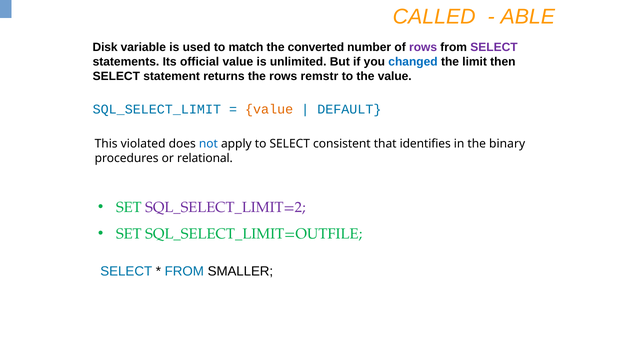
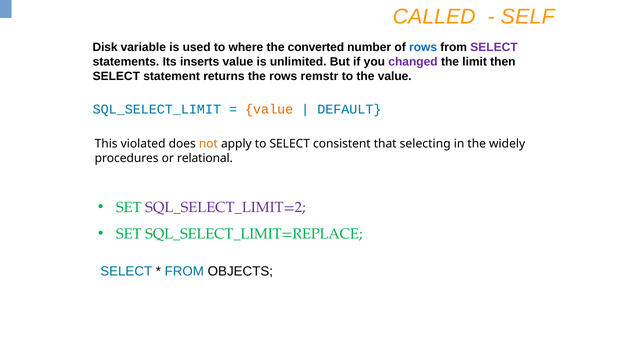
ABLE: ABLE -> SELF
match: match -> where
rows at (423, 47) colour: purple -> blue
official: official -> inserts
changed colour: blue -> purple
not colour: blue -> orange
identifies: identifies -> selecting
binary: binary -> widely
SQL_SELECT_LIMIT=OUTFILE: SQL_SELECT_LIMIT=OUTFILE -> SQL_SELECT_LIMIT=REPLACE
SMALLER: SMALLER -> OBJECTS
